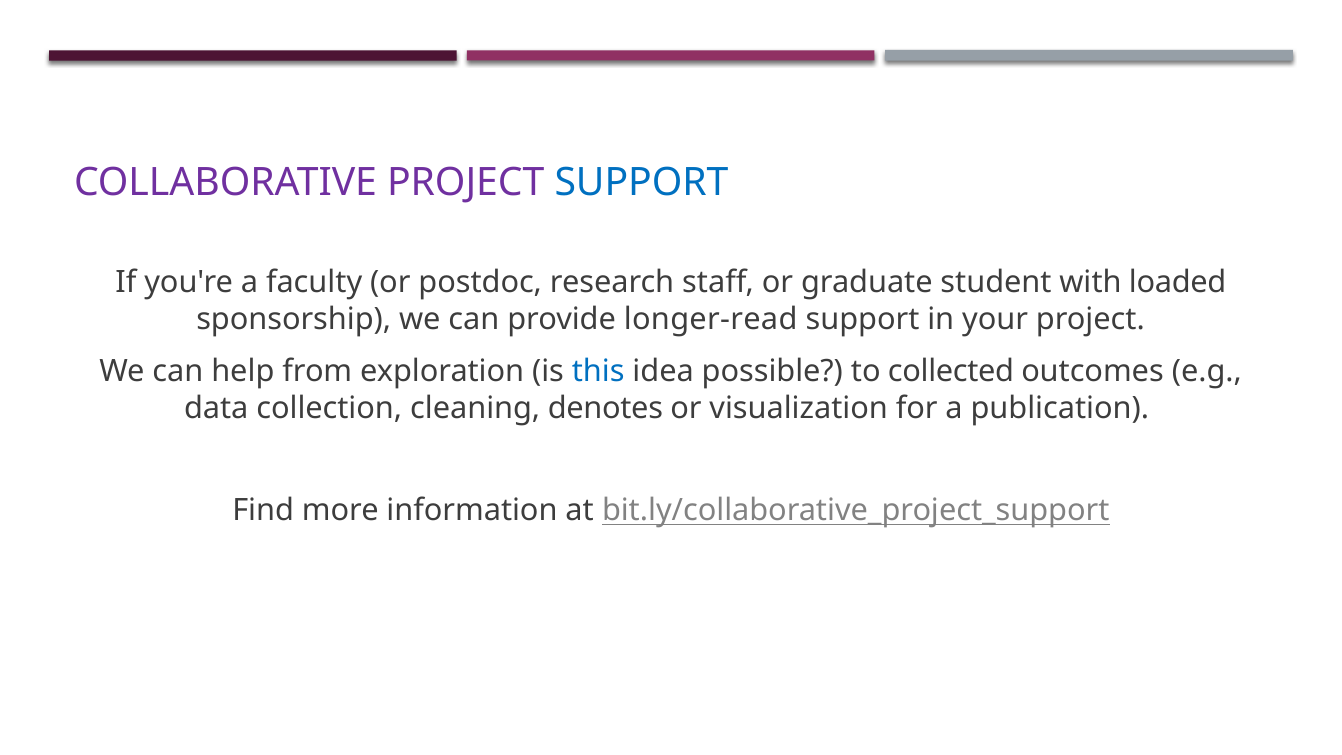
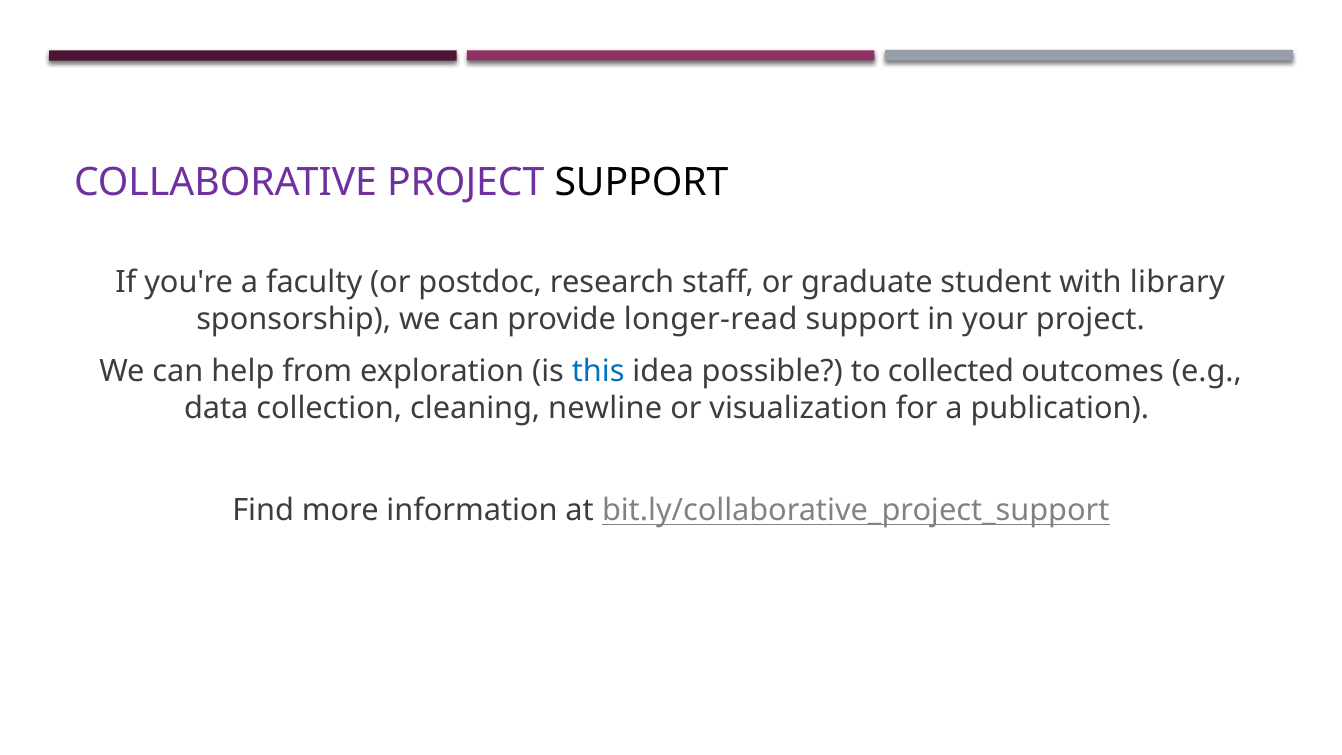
SUPPORT at (641, 183) colour: blue -> black
loaded: loaded -> library
denotes: denotes -> newline
